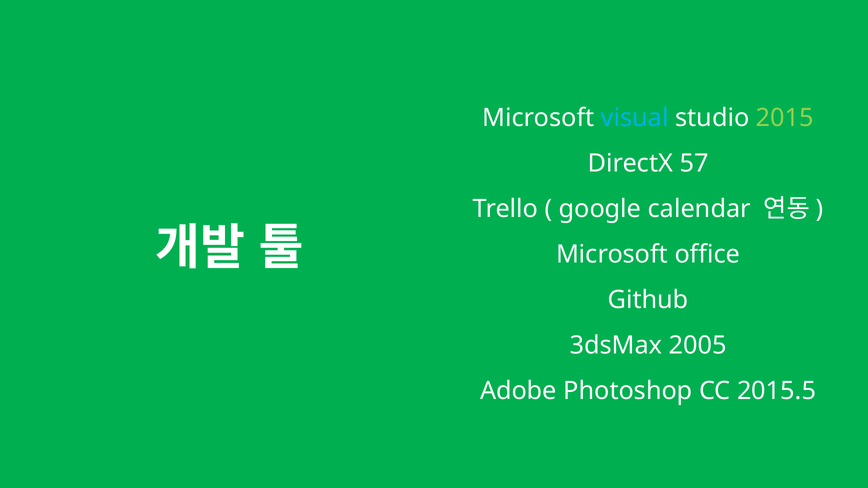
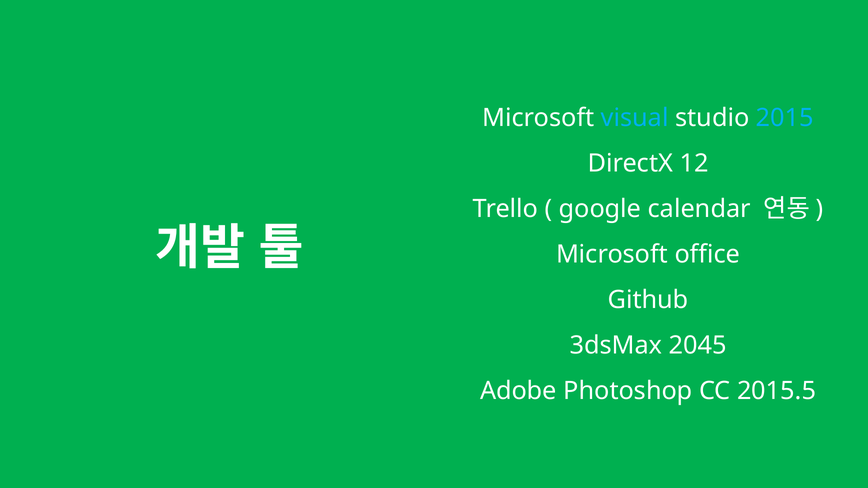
2015 colour: light green -> light blue
57: 57 -> 12
2005: 2005 -> 2045
